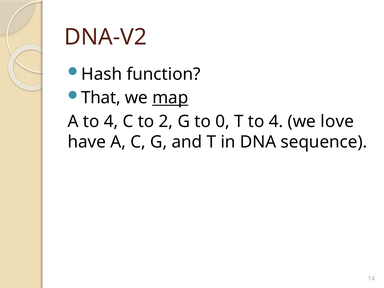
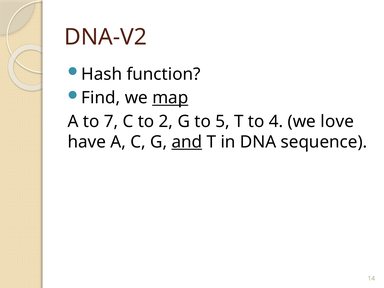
That: That -> Find
A to 4: 4 -> 7
0: 0 -> 5
and underline: none -> present
